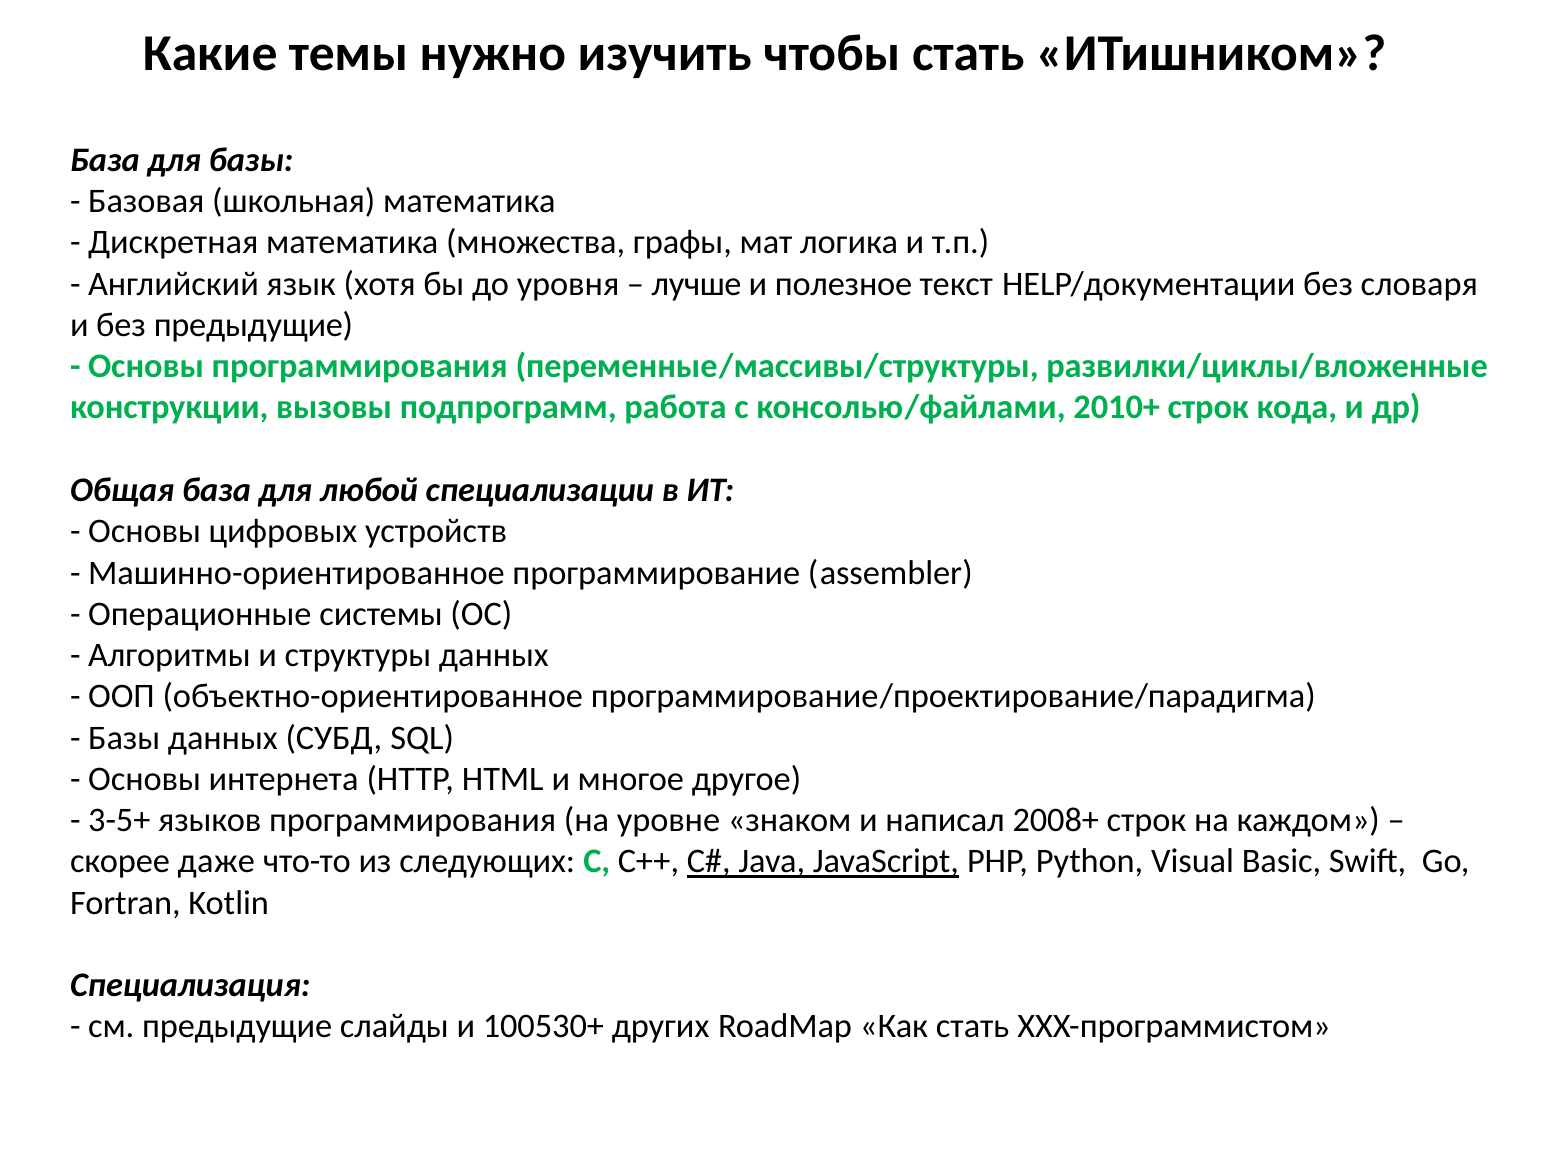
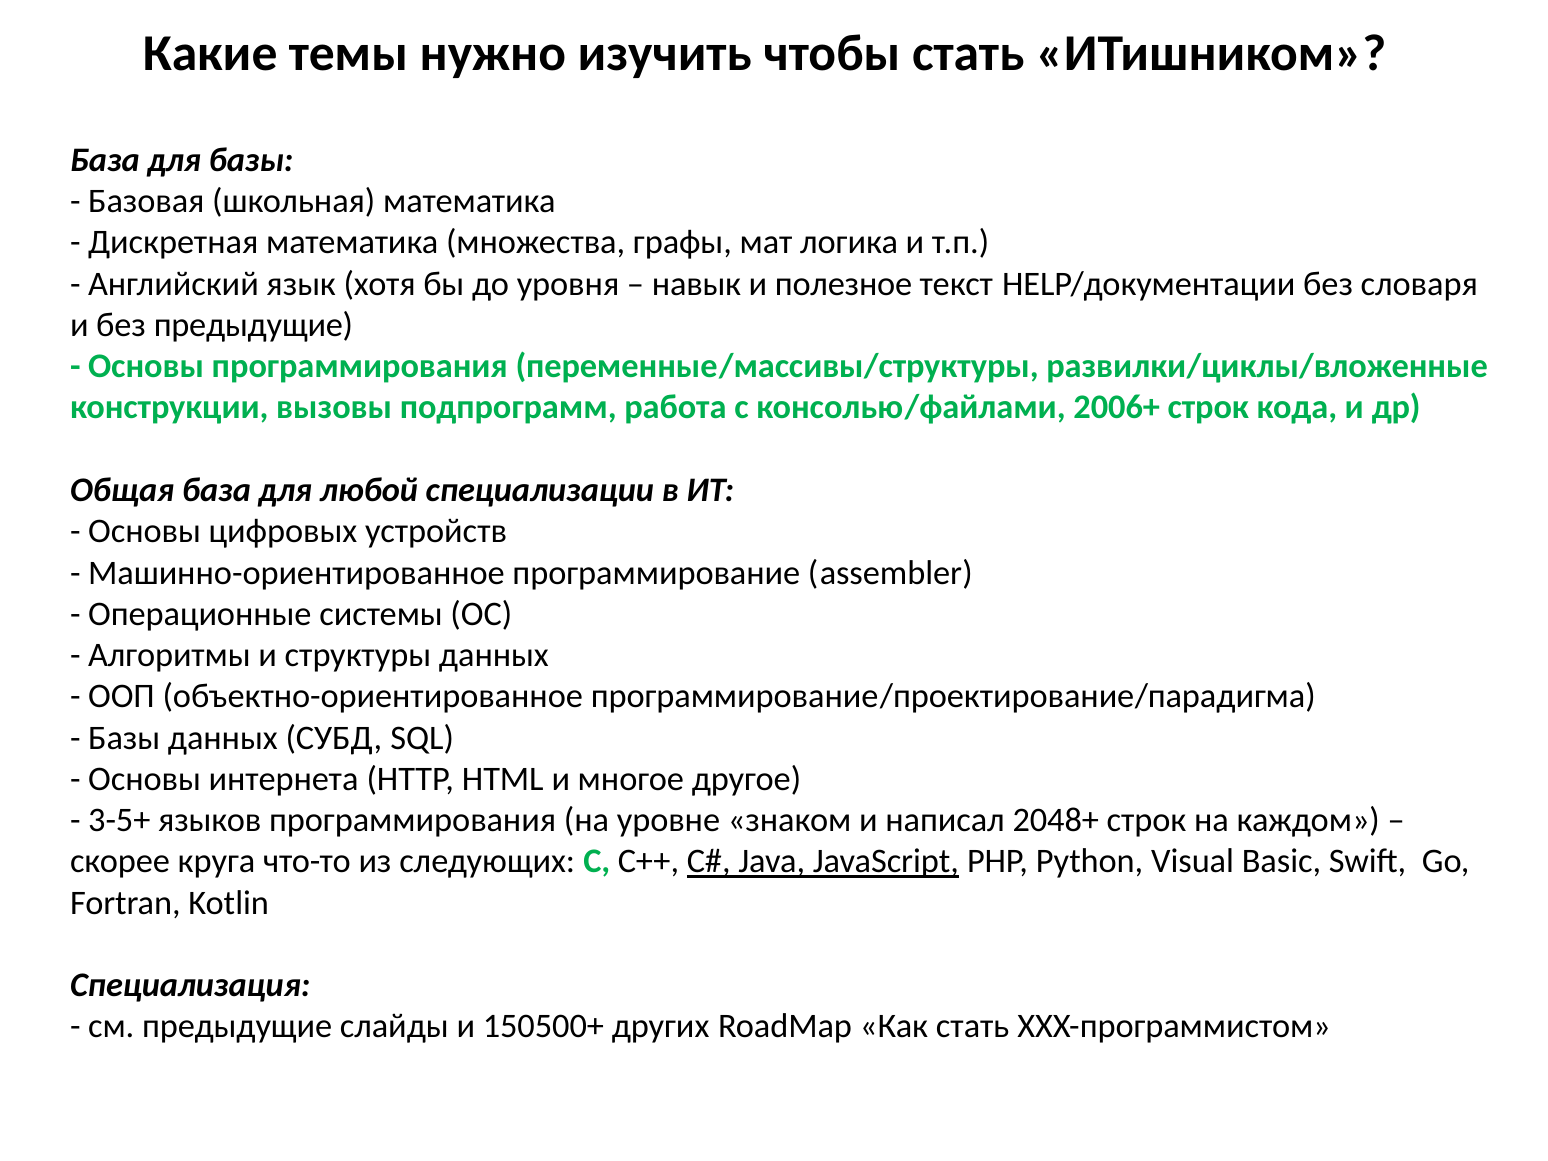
лучше: лучше -> навык
2010+: 2010+ -> 2006+
2008+: 2008+ -> 2048+
даже: даже -> круга
100530+: 100530+ -> 150500+
